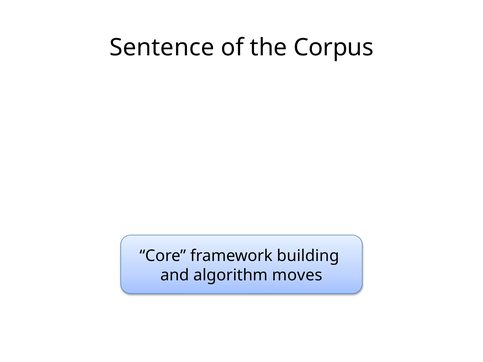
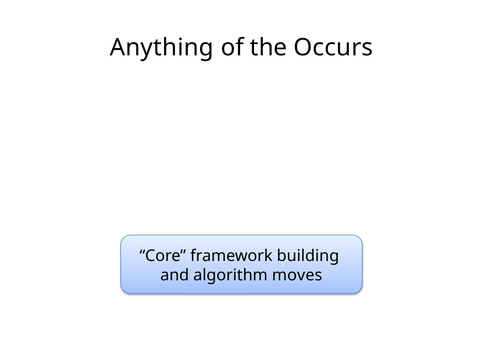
Sentence: Sentence -> Anything
Corpus: Corpus -> Occurs
